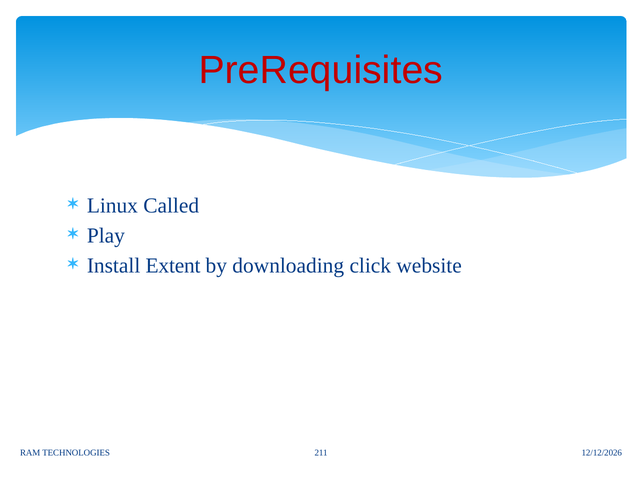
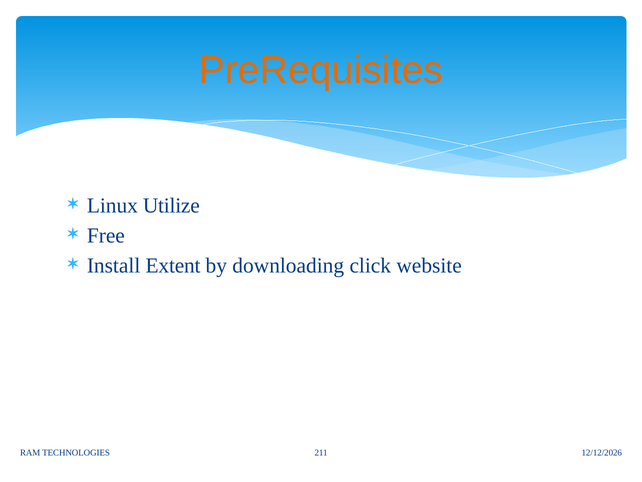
PreRequisites colour: red -> orange
Called: Called -> Utilize
Play: Play -> Free
